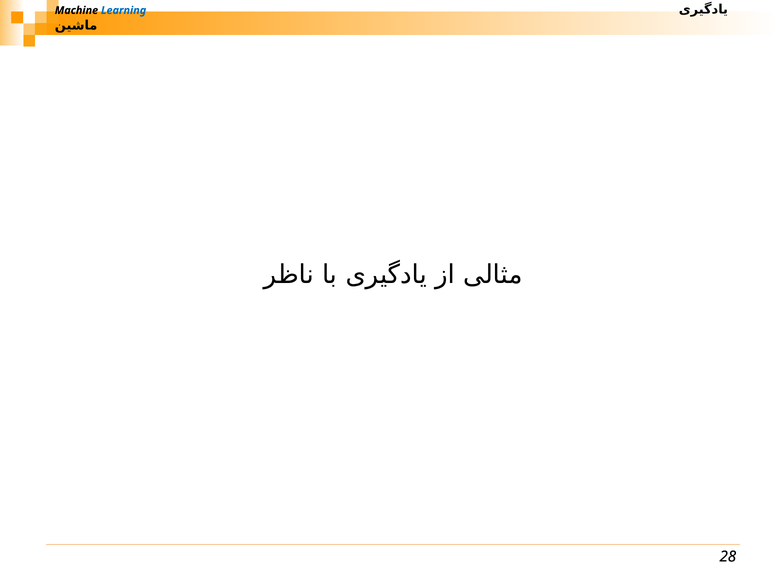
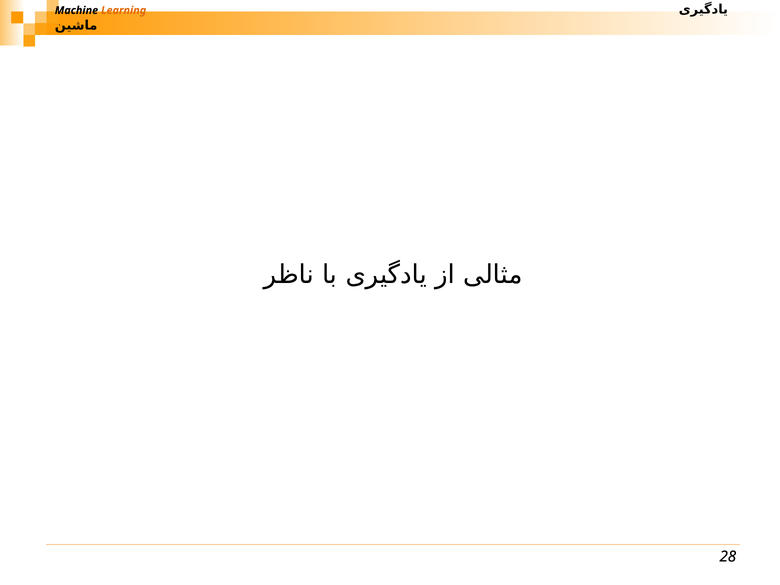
Learning colour: blue -> orange
